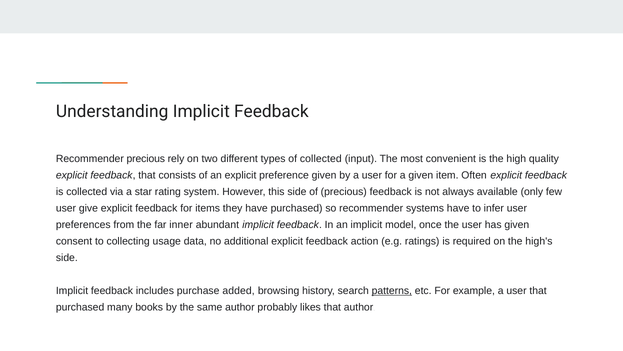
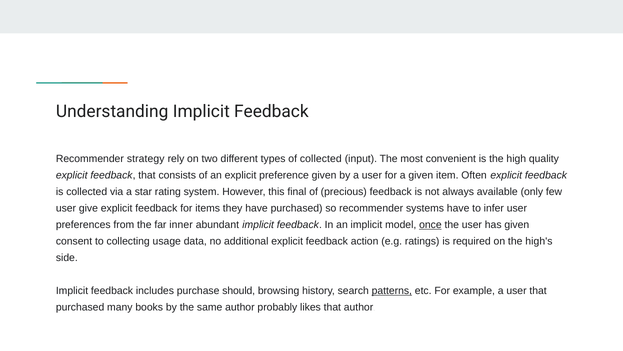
Recommender precious: precious -> strategy
this side: side -> final
once underline: none -> present
added: added -> should
